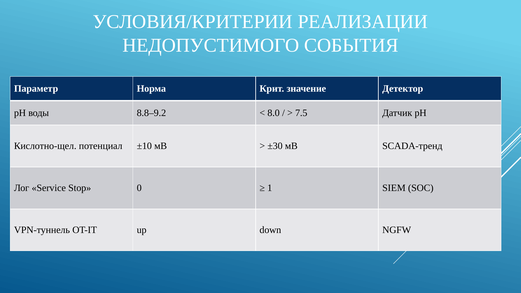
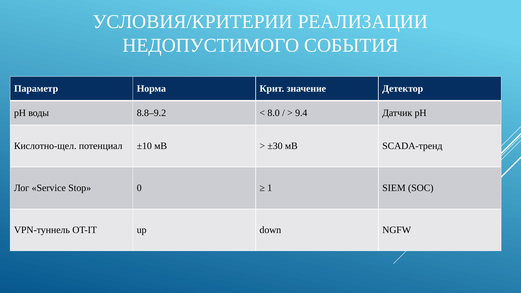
7.5: 7.5 -> 9.4
